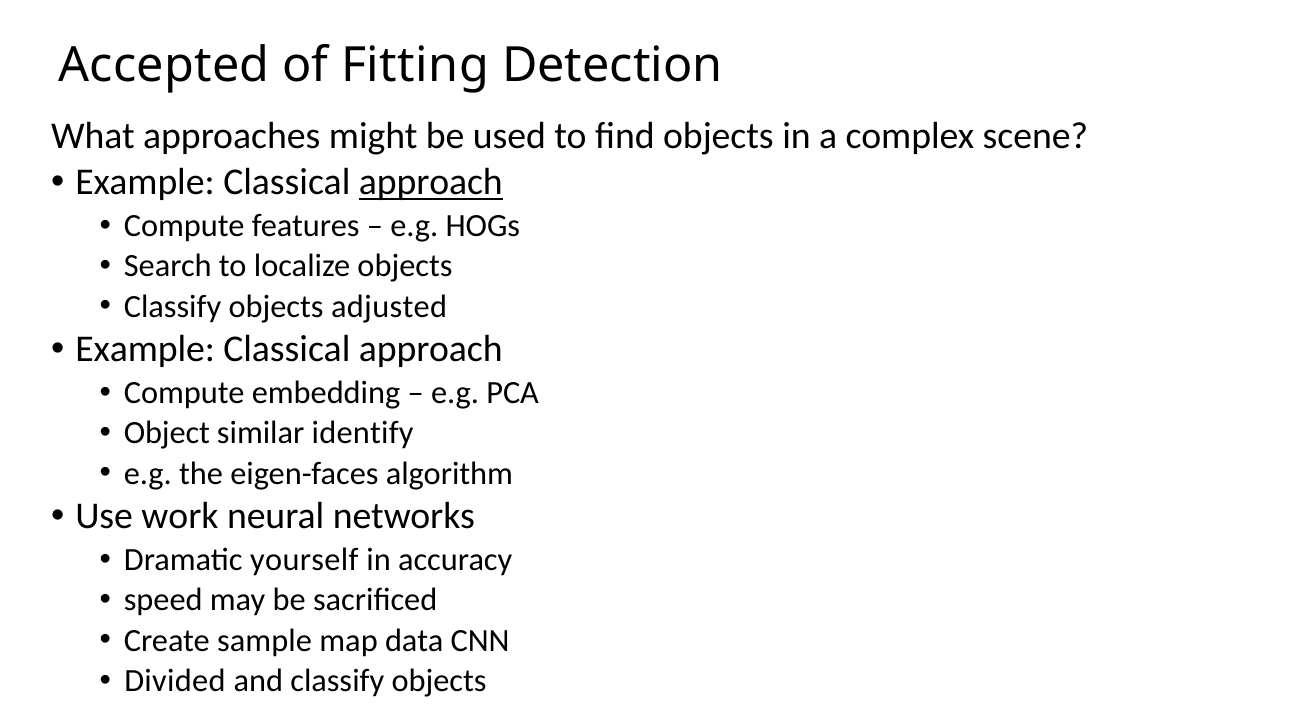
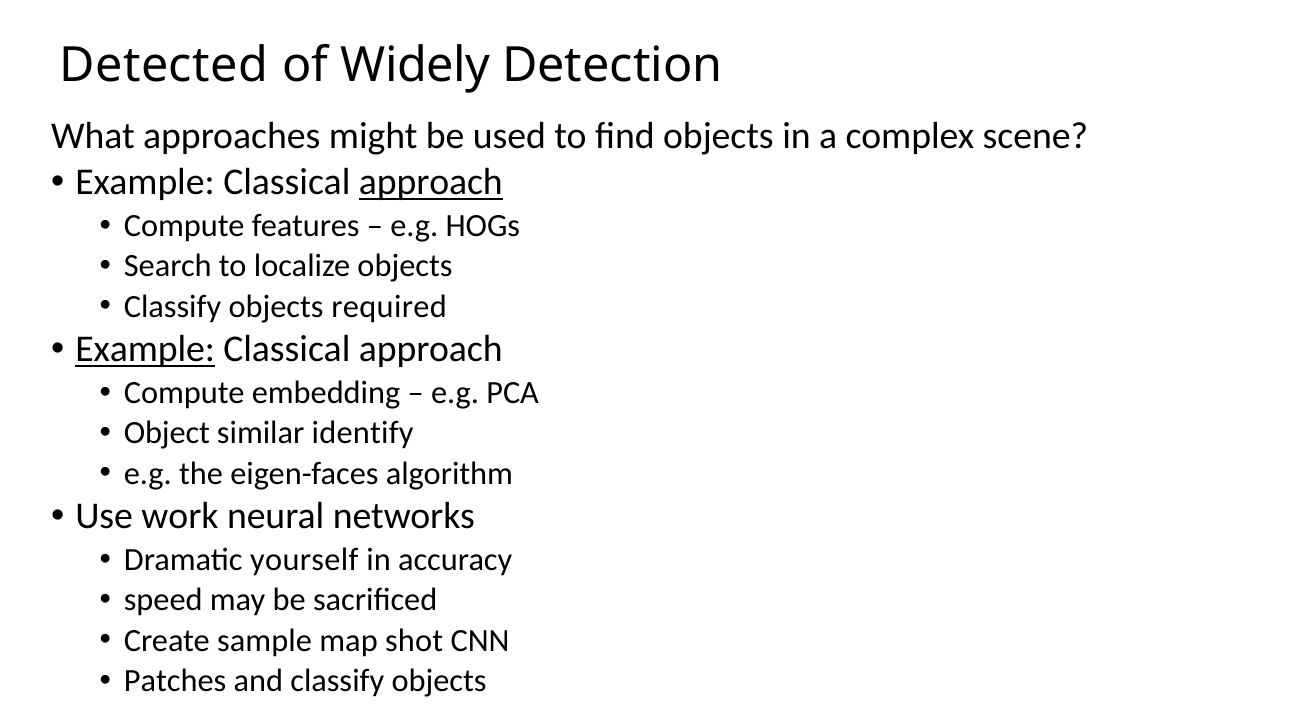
Accepted: Accepted -> Detected
Fitting: Fitting -> Widely
adjusted: adjusted -> required
Example at (145, 349) underline: none -> present
data: data -> shot
Divided: Divided -> Patches
